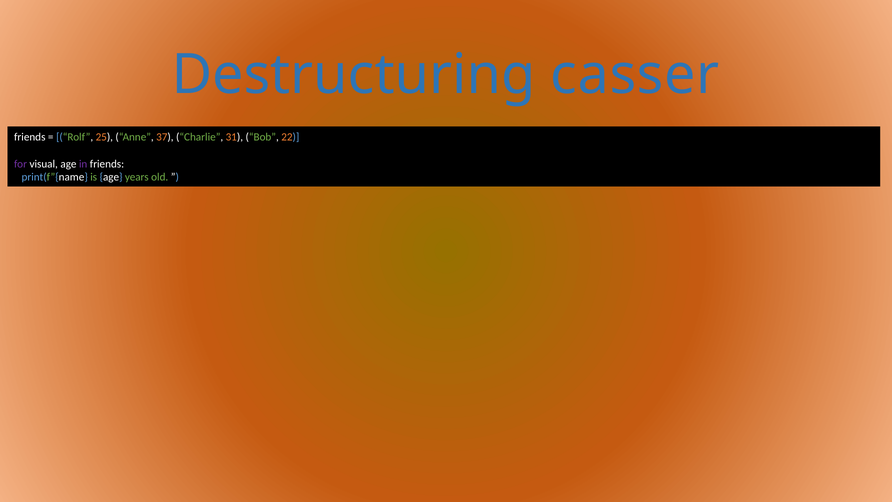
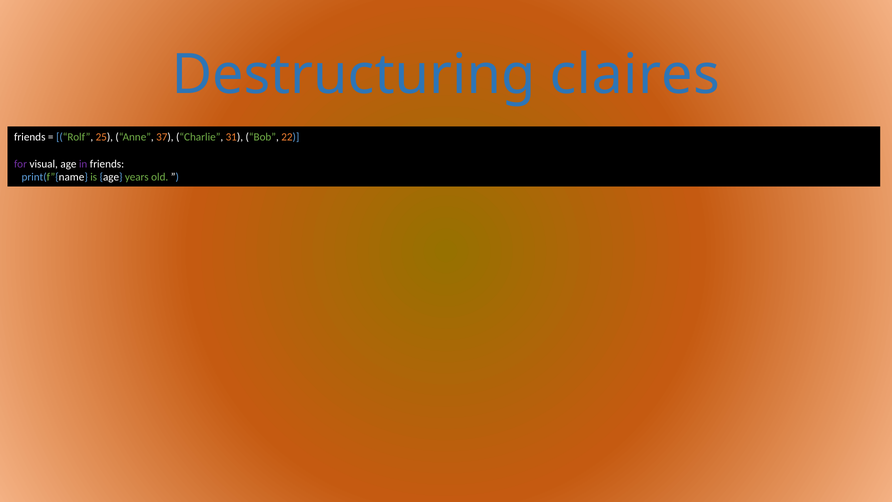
casser: casser -> claires
